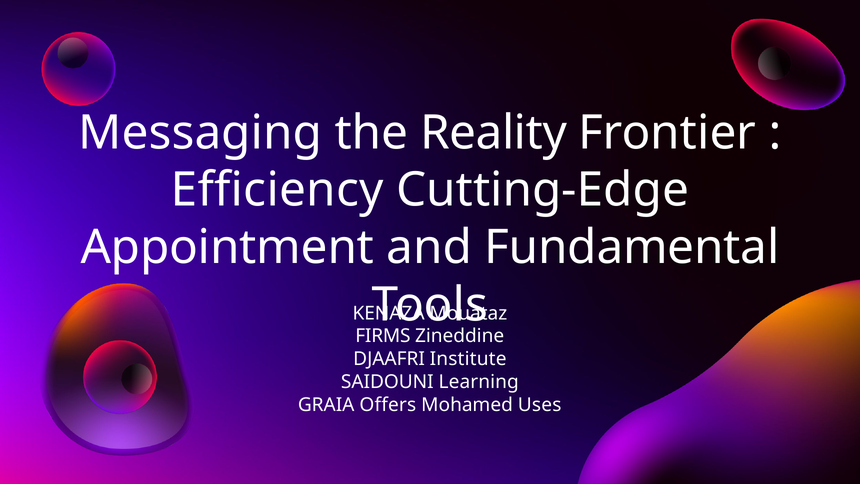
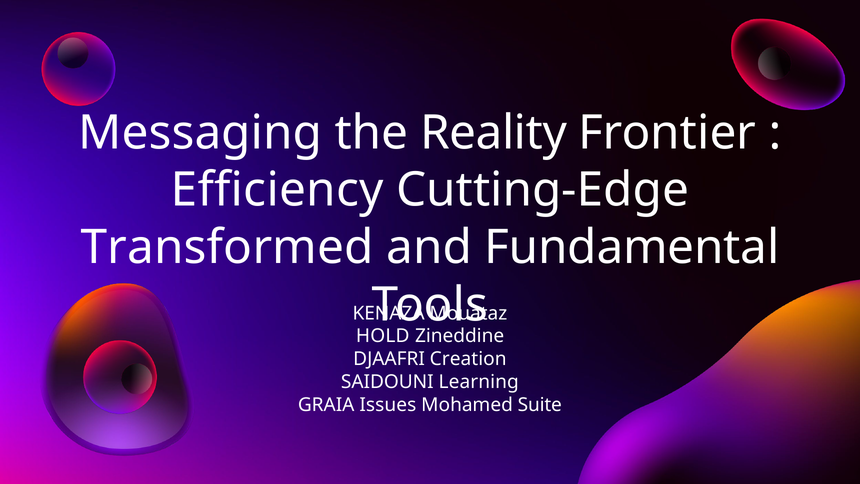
Appointment: Appointment -> Transformed
FIRMS: FIRMS -> HOLD
Institute: Institute -> Creation
Offers: Offers -> Issues
Uses: Uses -> Suite
